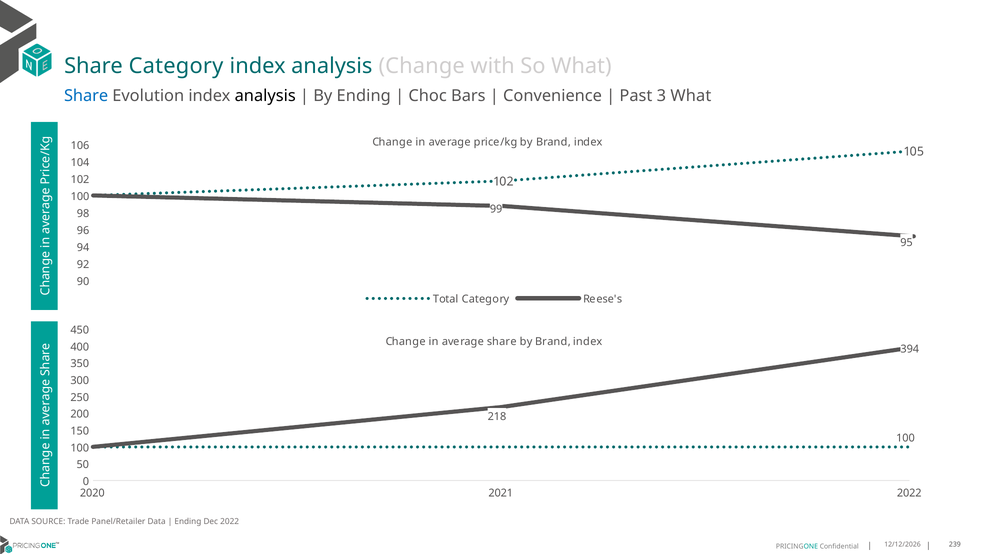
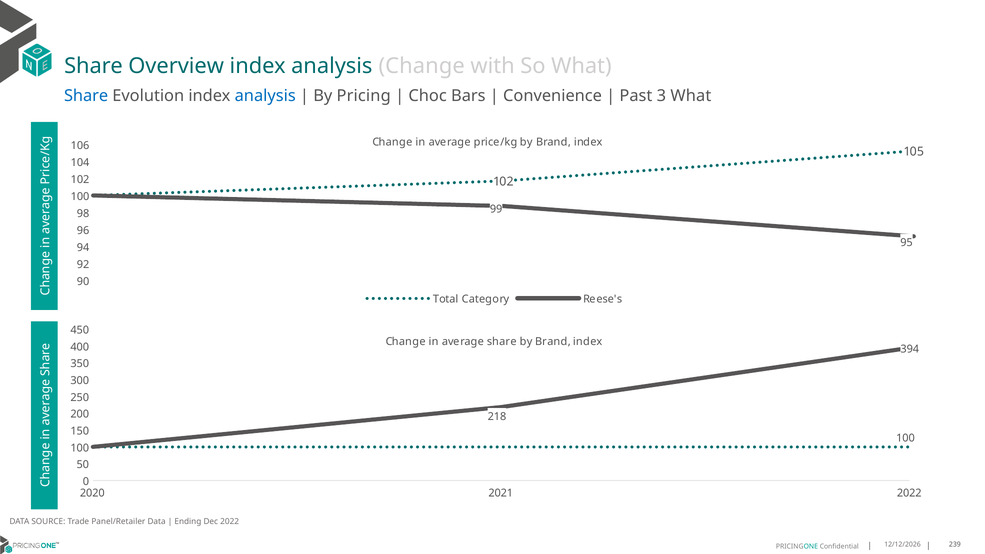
Share Category: Category -> Overview
analysis at (265, 96) colour: black -> blue
By Ending: Ending -> Pricing
